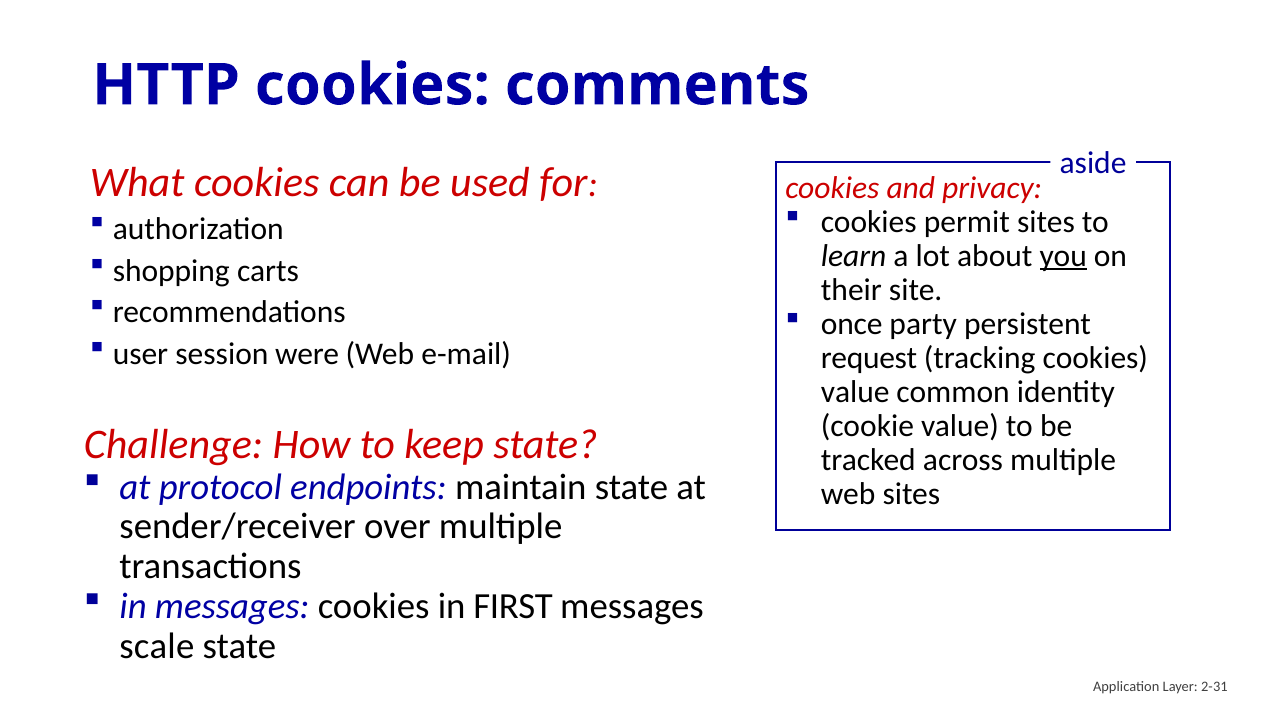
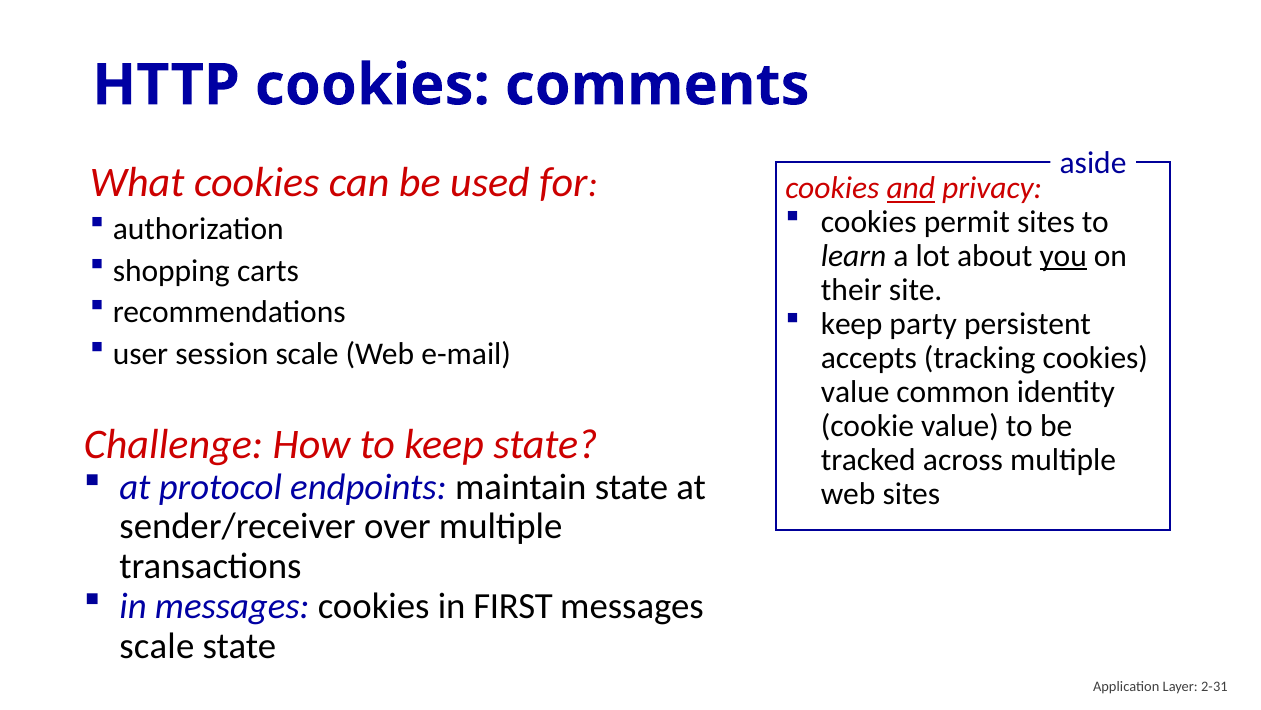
and underline: none -> present
once at (852, 324): once -> keep
session were: were -> scale
request: request -> accepts
